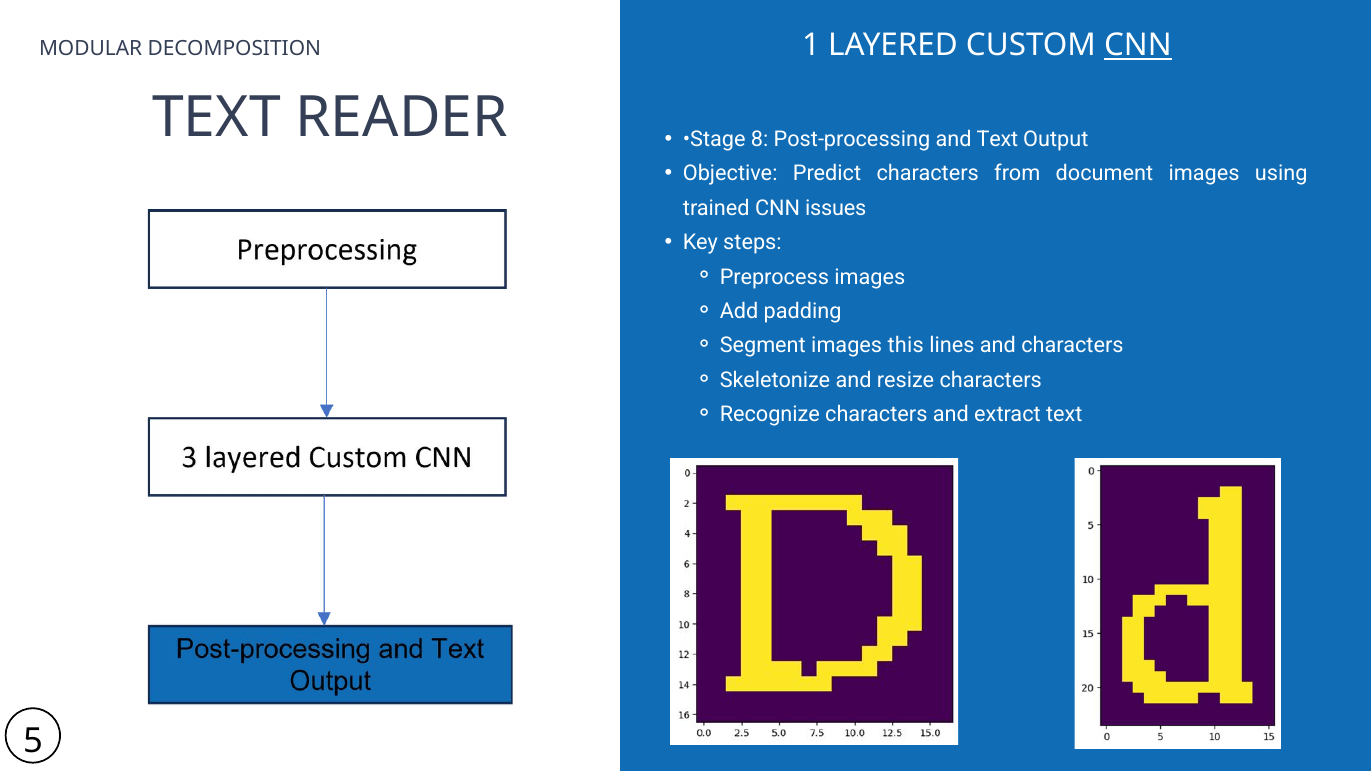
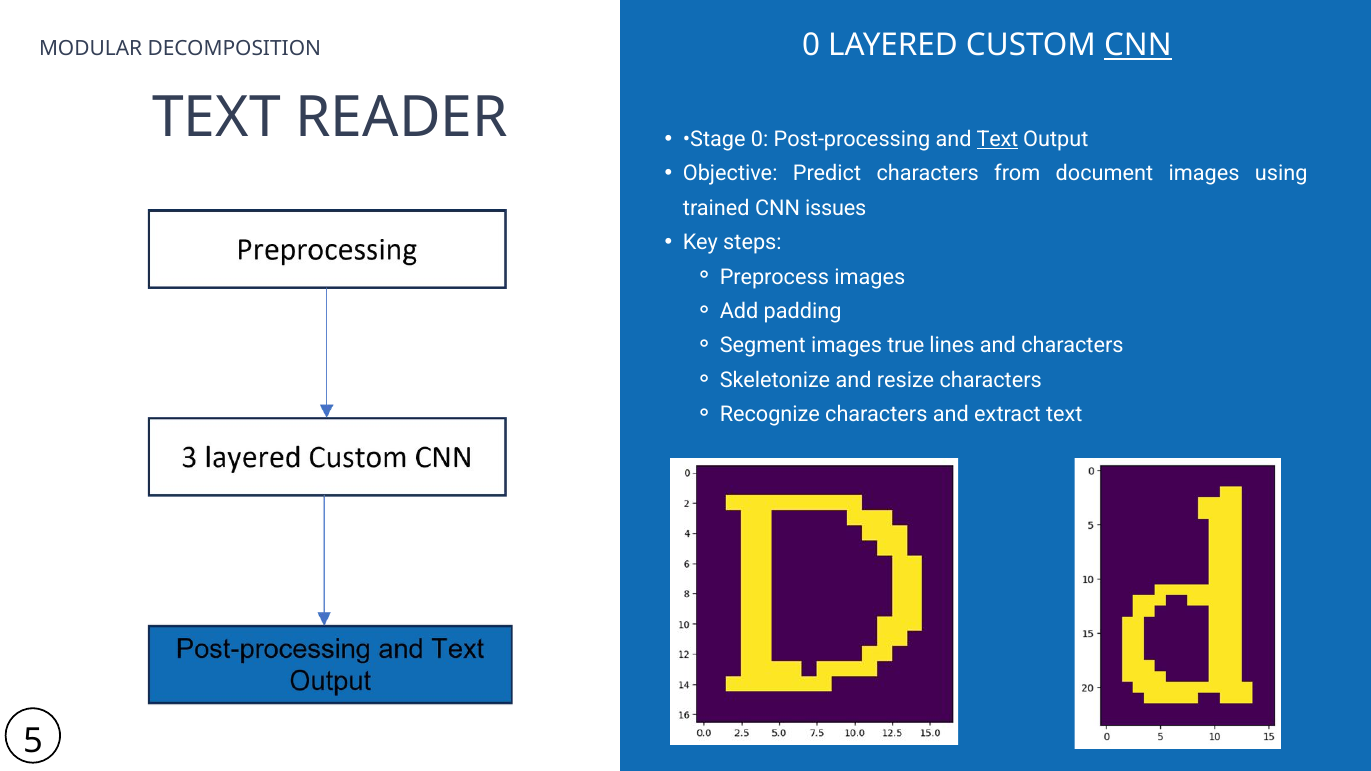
DECOMPOSITION 1: 1 -> 0
Stage 8: 8 -> 0
Text at (997, 139) underline: none -> present
this: this -> true
